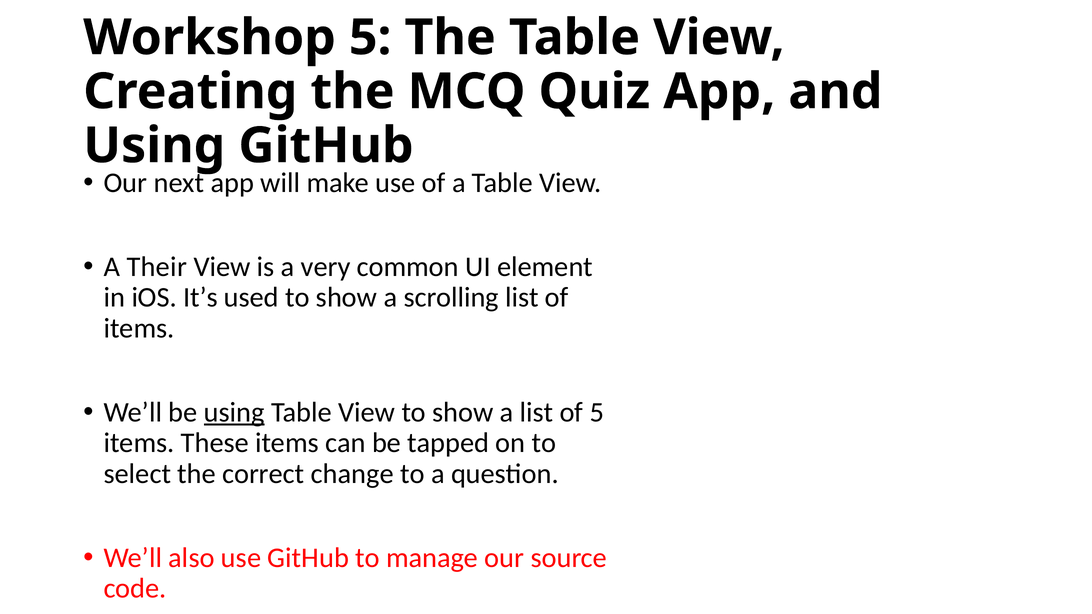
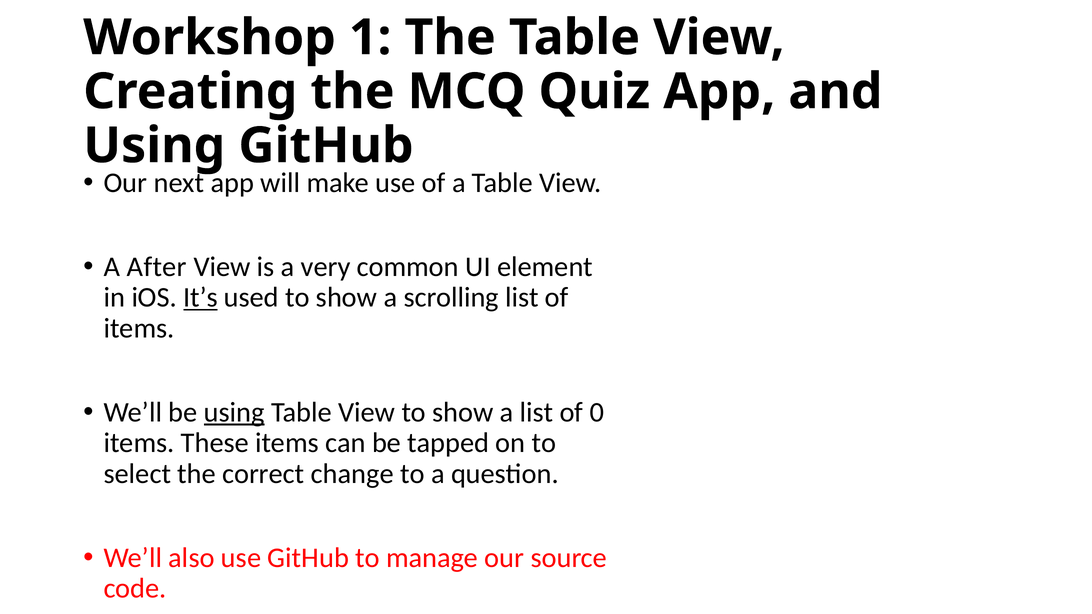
Workshop 5: 5 -> 1
Their: Their -> After
It’s underline: none -> present
of 5: 5 -> 0
